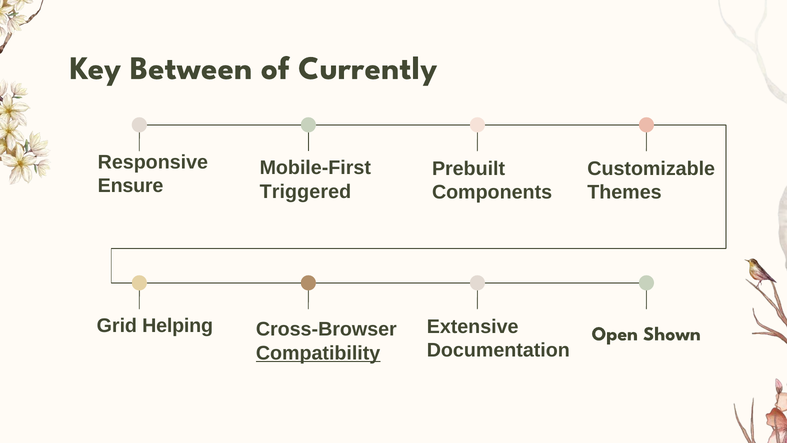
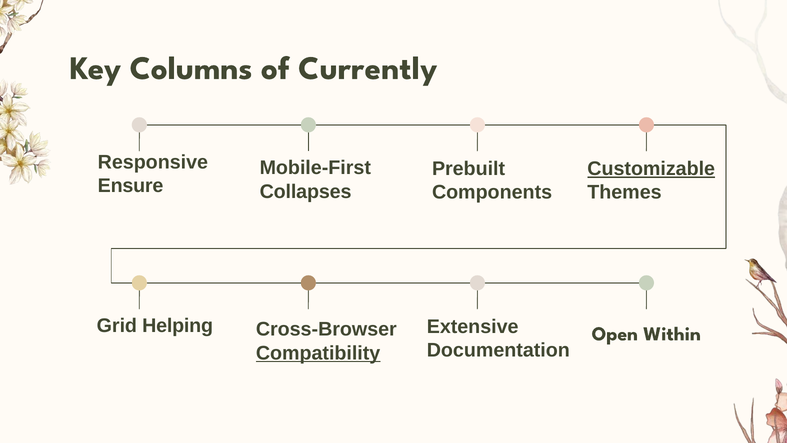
Between: Between -> Columns
Customizable underline: none -> present
Triggered: Triggered -> Collapses
Shown: Shown -> Within
